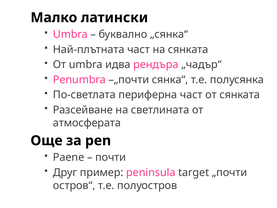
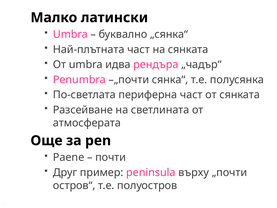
target: target -> върху
